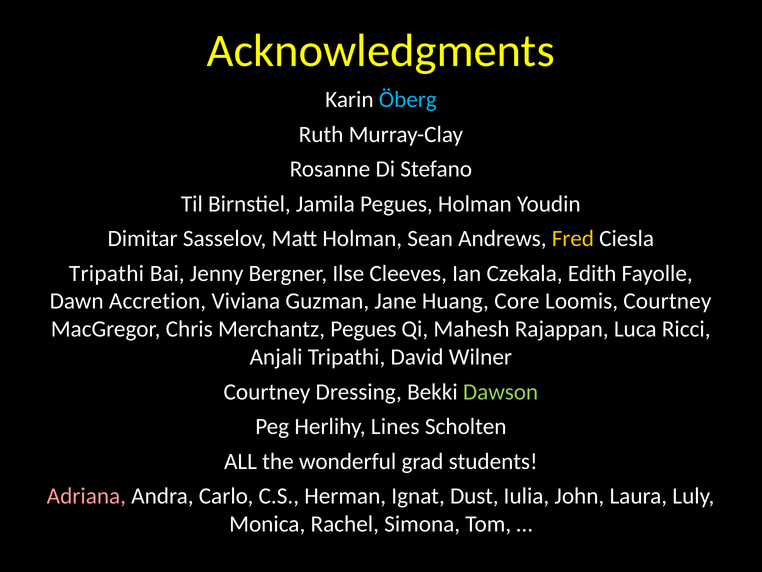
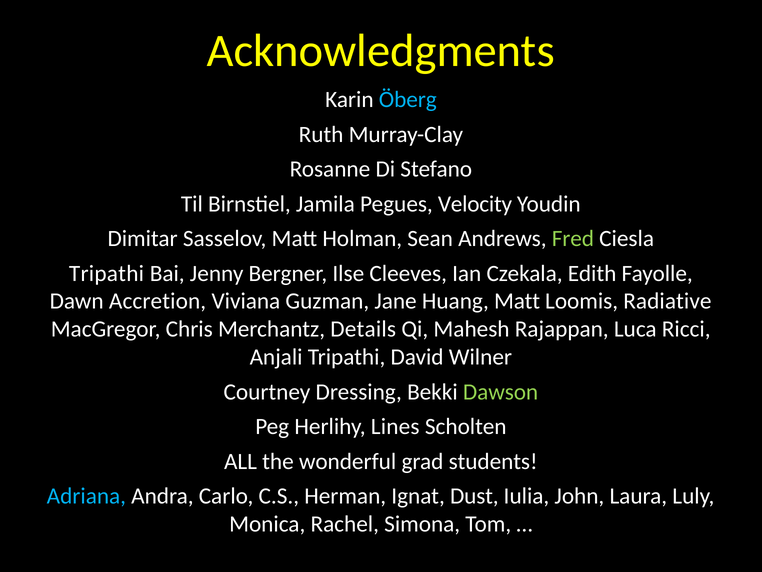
Pegues Holman: Holman -> Velocity
Fred colour: yellow -> light green
Huang Core: Core -> Matt
Loomis Courtney: Courtney -> Radiative
Merchantz Pegues: Pegues -> Details
Adriana colour: pink -> light blue
